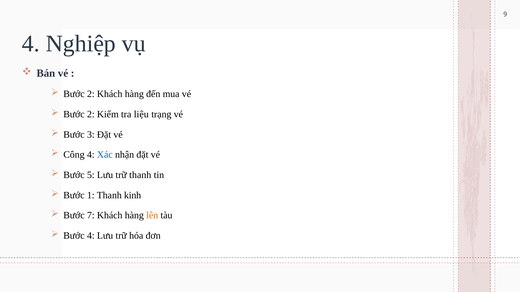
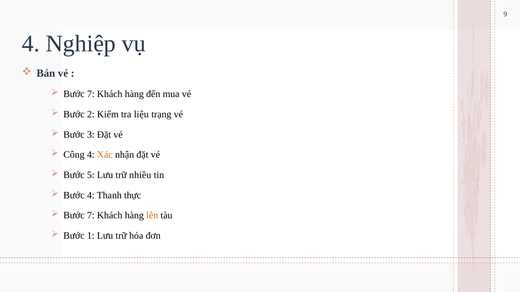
2 at (91, 94): 2 -> 7
Xác colour: blue -> orange
trữ thanh: thanh -> nhiều
Bước 1: 1 -> 4
kinh: kinh -> thực
Bước 4: 4 -> 1
